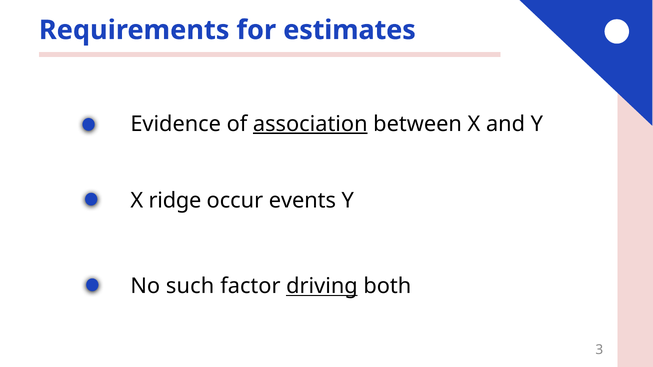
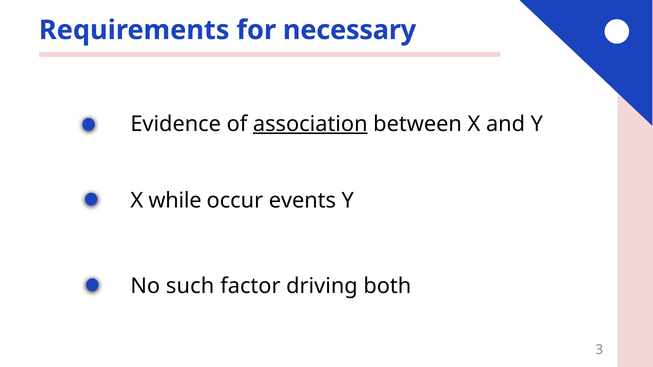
estimates: estimates -> necessary
ridge: ridge -> while
driving underline: present -> none
